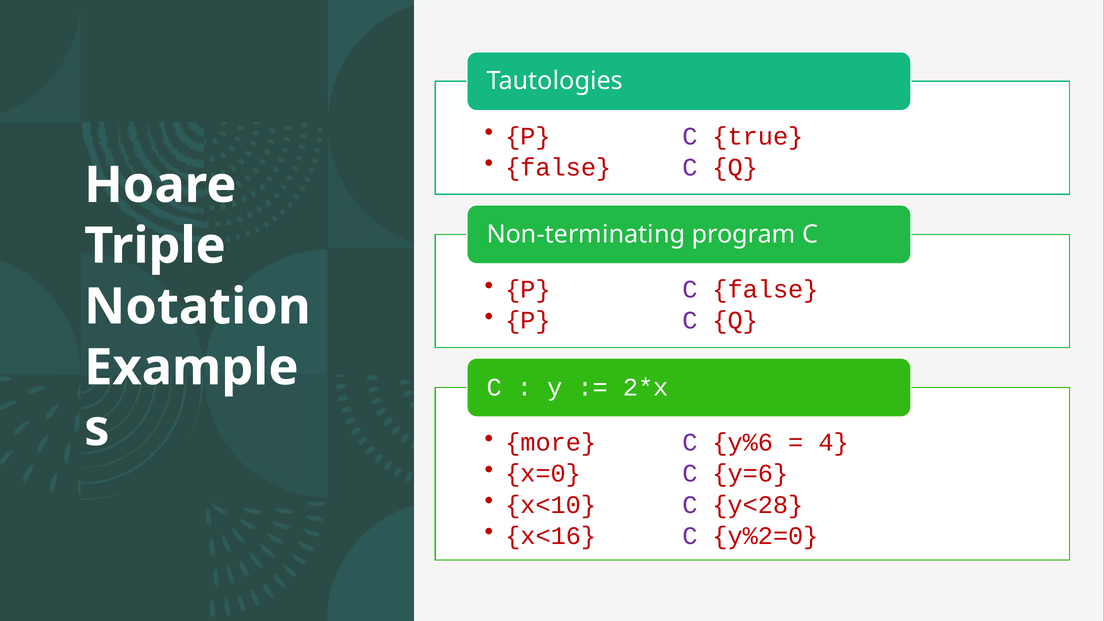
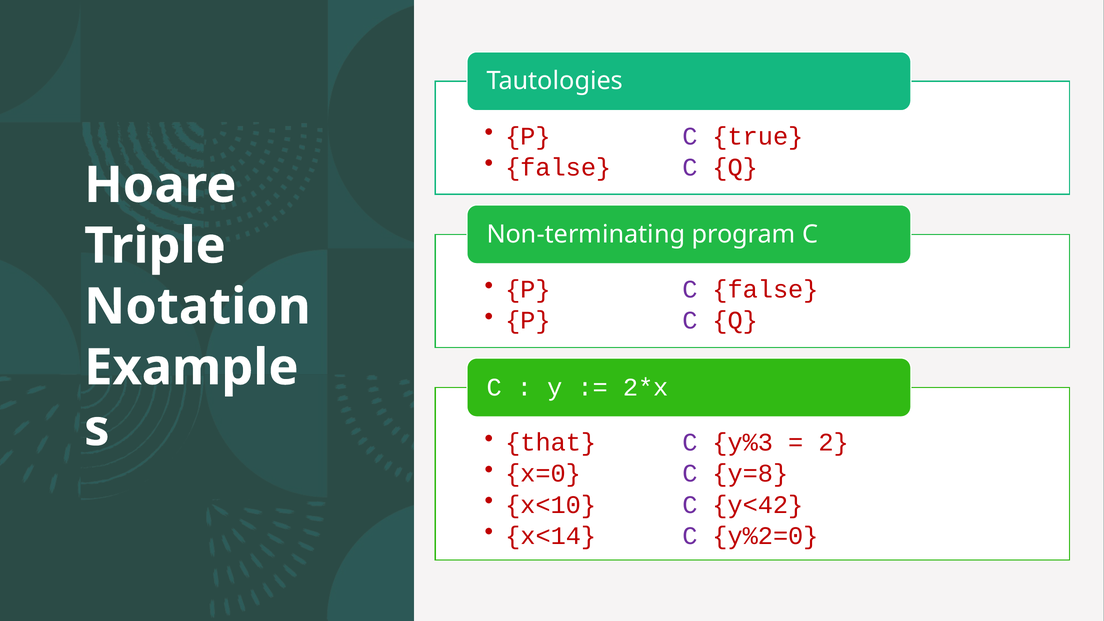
more: more -> that
y%6: y%6 -> y%3
4: 4 -> 2
y=6: y=6 -> y=8
y<28: y<28 -> y<42
x<16: x<16 -> x<14
